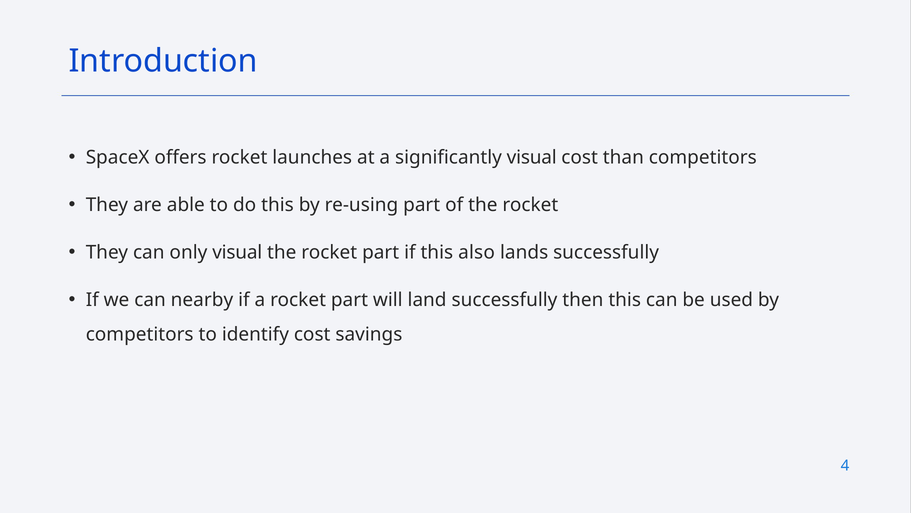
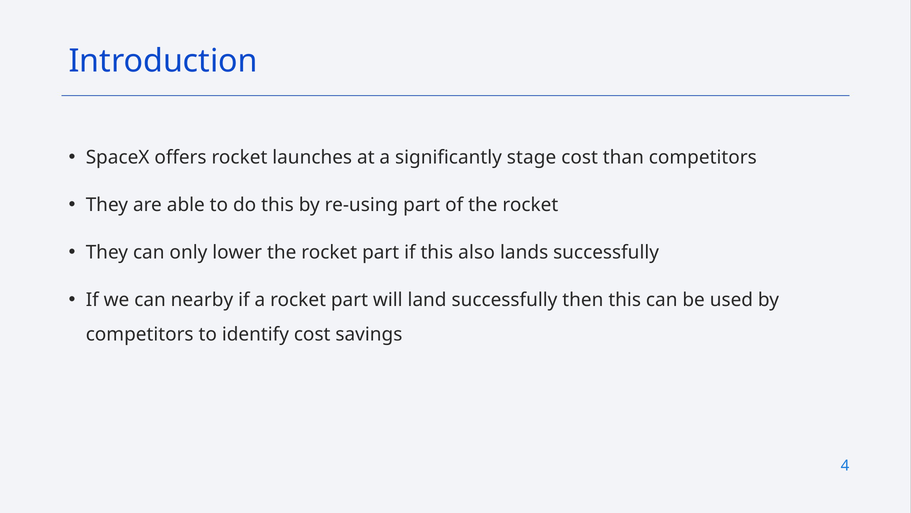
significantly visual: visual -> stage
only visual: visual -> lower
